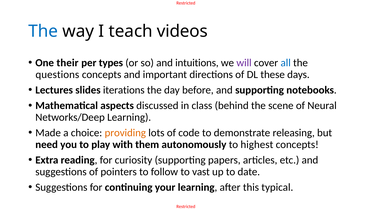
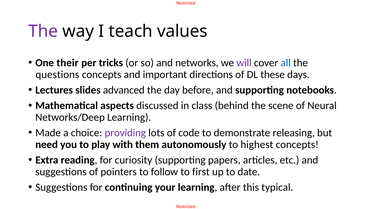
The at (43, 31) colour: blue -> purple
videos: videos -> values
types: types -> tricks
intuitions: intuitions -> networks
iterations: iterations -> advanced
providing colour: orange -> purple
vast: vast -> first
